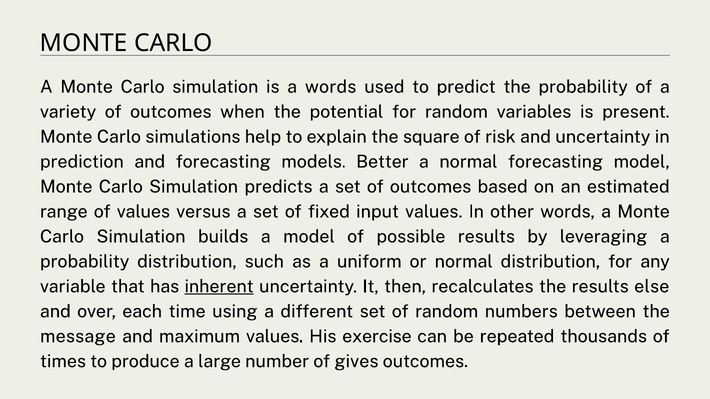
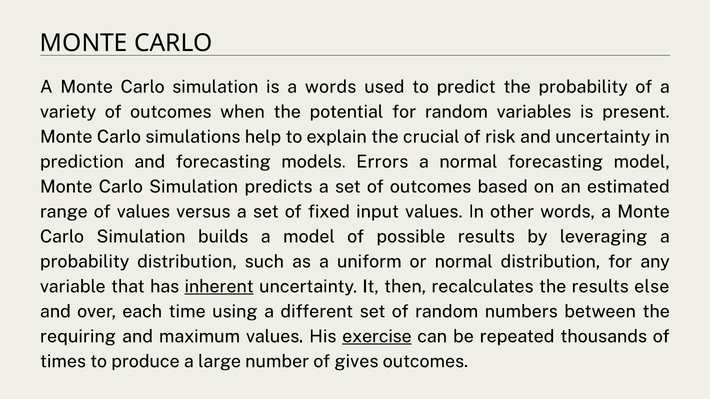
square: square -> crucial
Better: Better -> Errors
message: message -> requiring
exercise underline: none -> present
